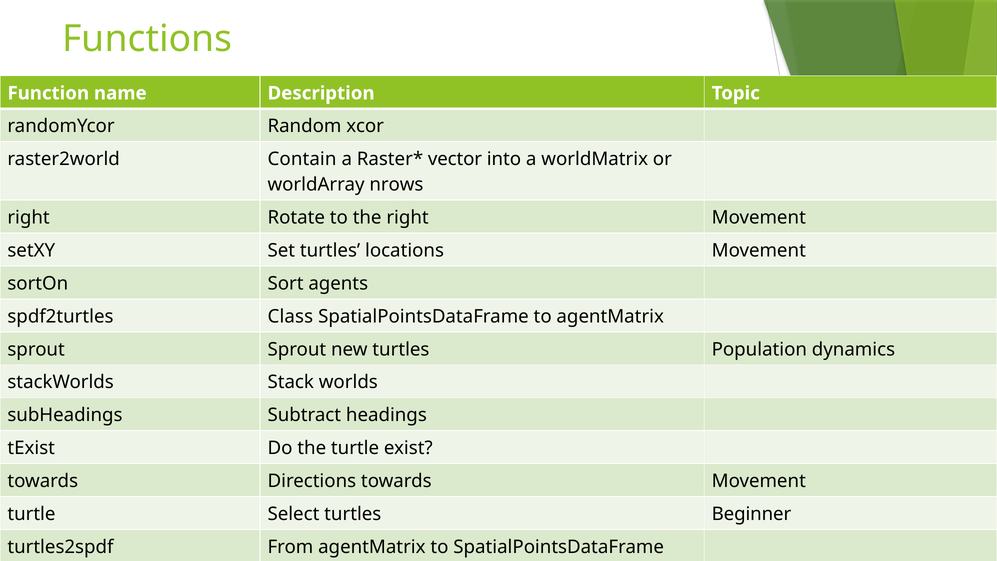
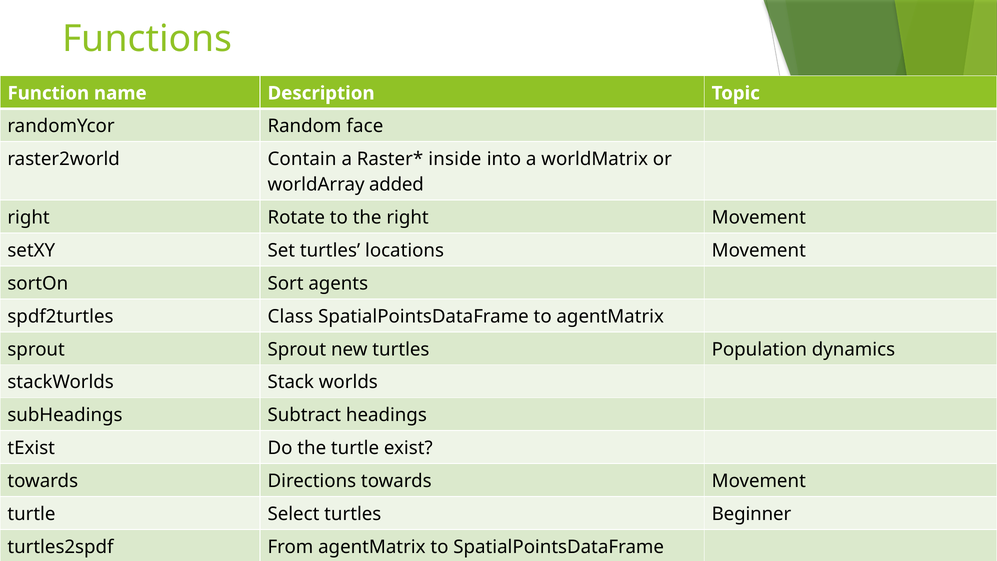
xcor: xcor -> face
vector: vector -> inside
nrows: nrows -> added
